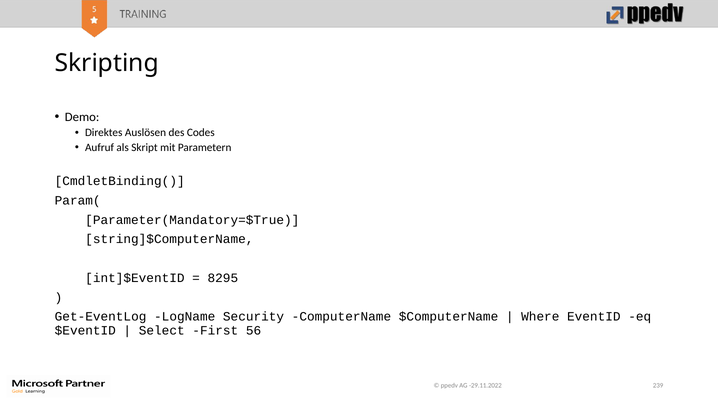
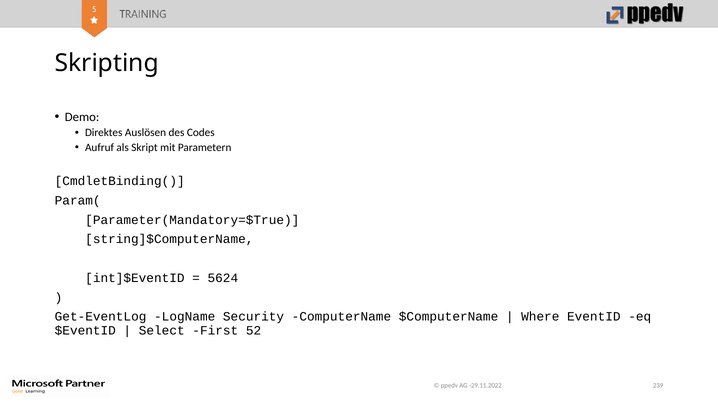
8295: 8295 -> 5624
56: 56 -> 52
